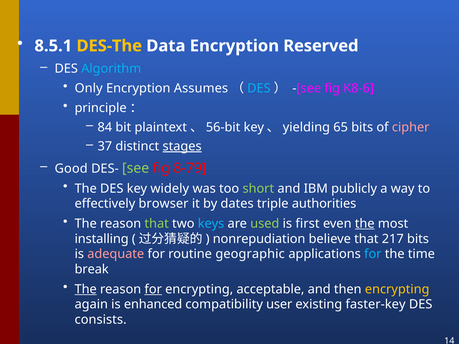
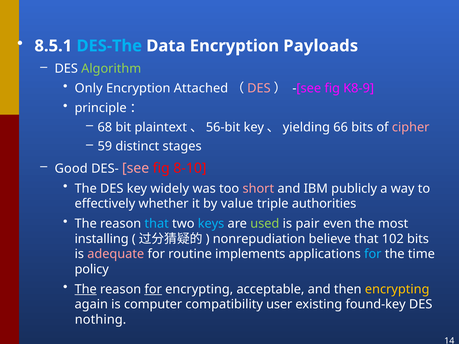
DES-The colour: yellow -> light blue
Reserved: Reserved -> Payloads
Algorithm colour: light blue -> light green
Assumes: Assumes -> Attached
DES at (259, 88) colour: light blue -> pink
K8-6: K8-6 -> K8-9
84: 84 -> 68
65: 65 -> 66
37: 37 -> 59
stages underline: present -> none
see colour: light green -> pink
8-79: 8-79 -> 8-10
short colour: light green -> pink
browser: browser -> whether
dates: dates -> value
that at (157, 224) colour: light green -> light blue
first: first -> pair
the at (365, 224) underline: present -> none
217: 217 -> 102
geographic: geographic -> implements
break: break -> policy
enhanced: enhanced -> computer
faster-key: faster-key -> found-key
consists: consists -> nothing
